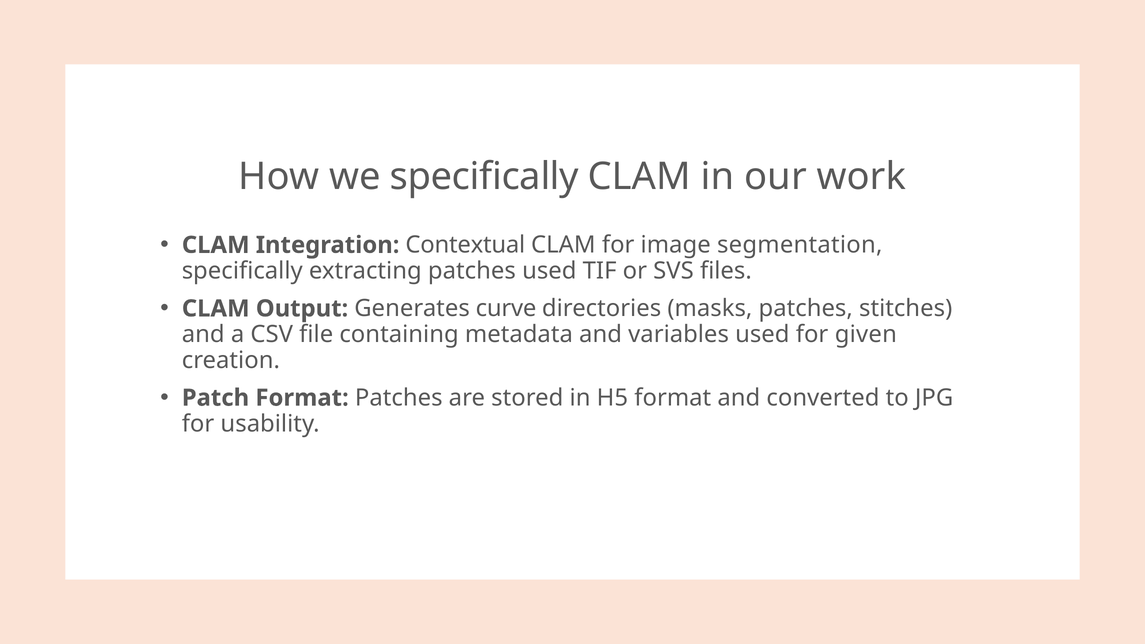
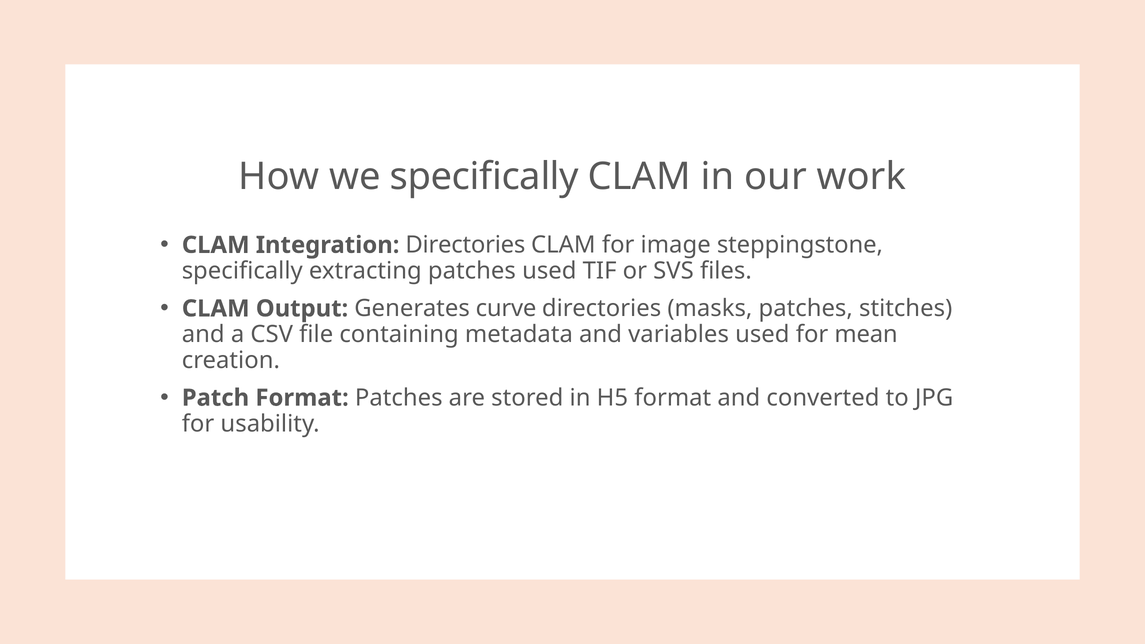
Integration Contextual: Contextual -> Directories
segmentation: segmentation -> steppingstone
given: given -> mean
